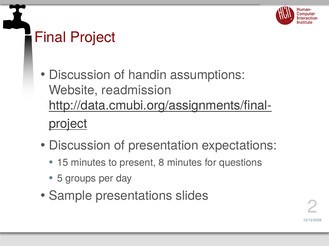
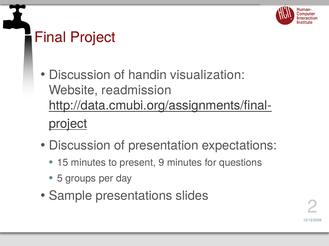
assumptions: assumptions -> visualization
8: 8 -> 9
